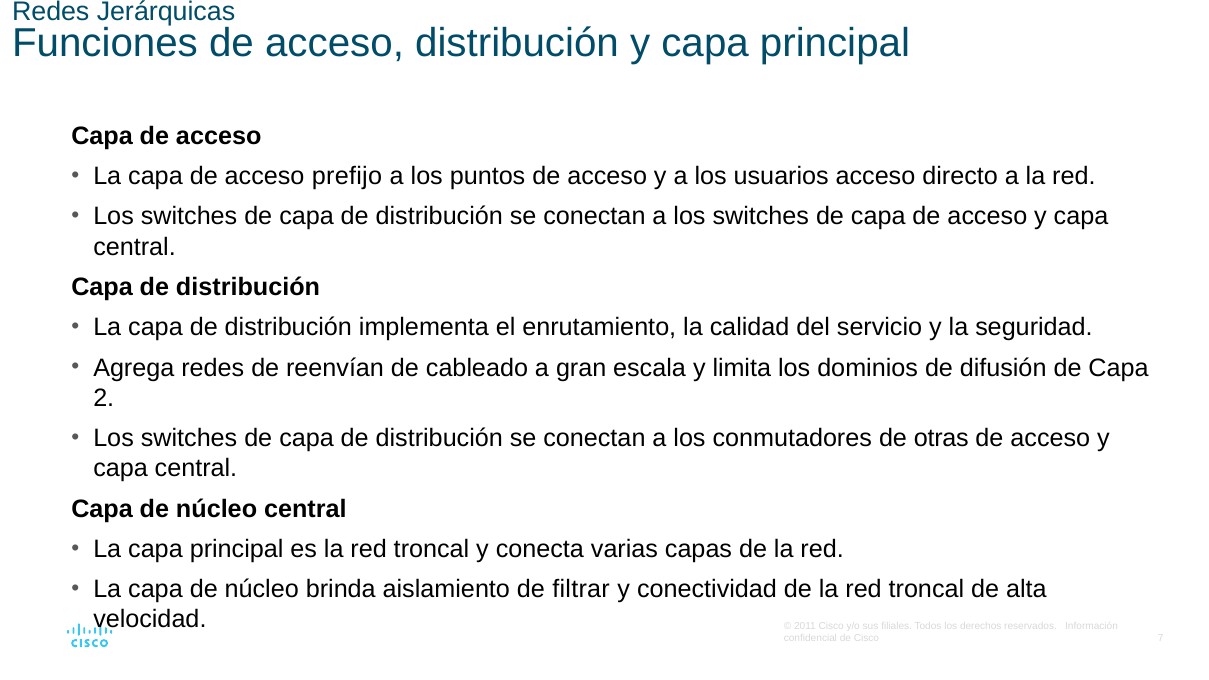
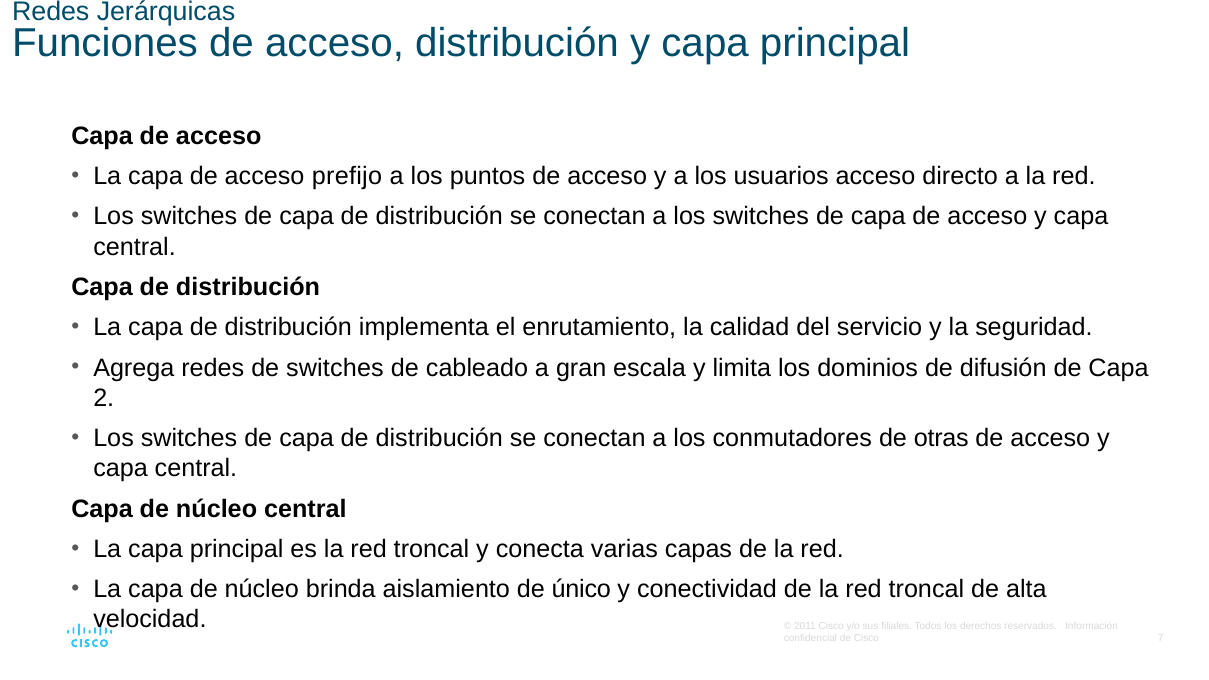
de reenvían: reenvían -> switches
filtrar: filtrar -> único
